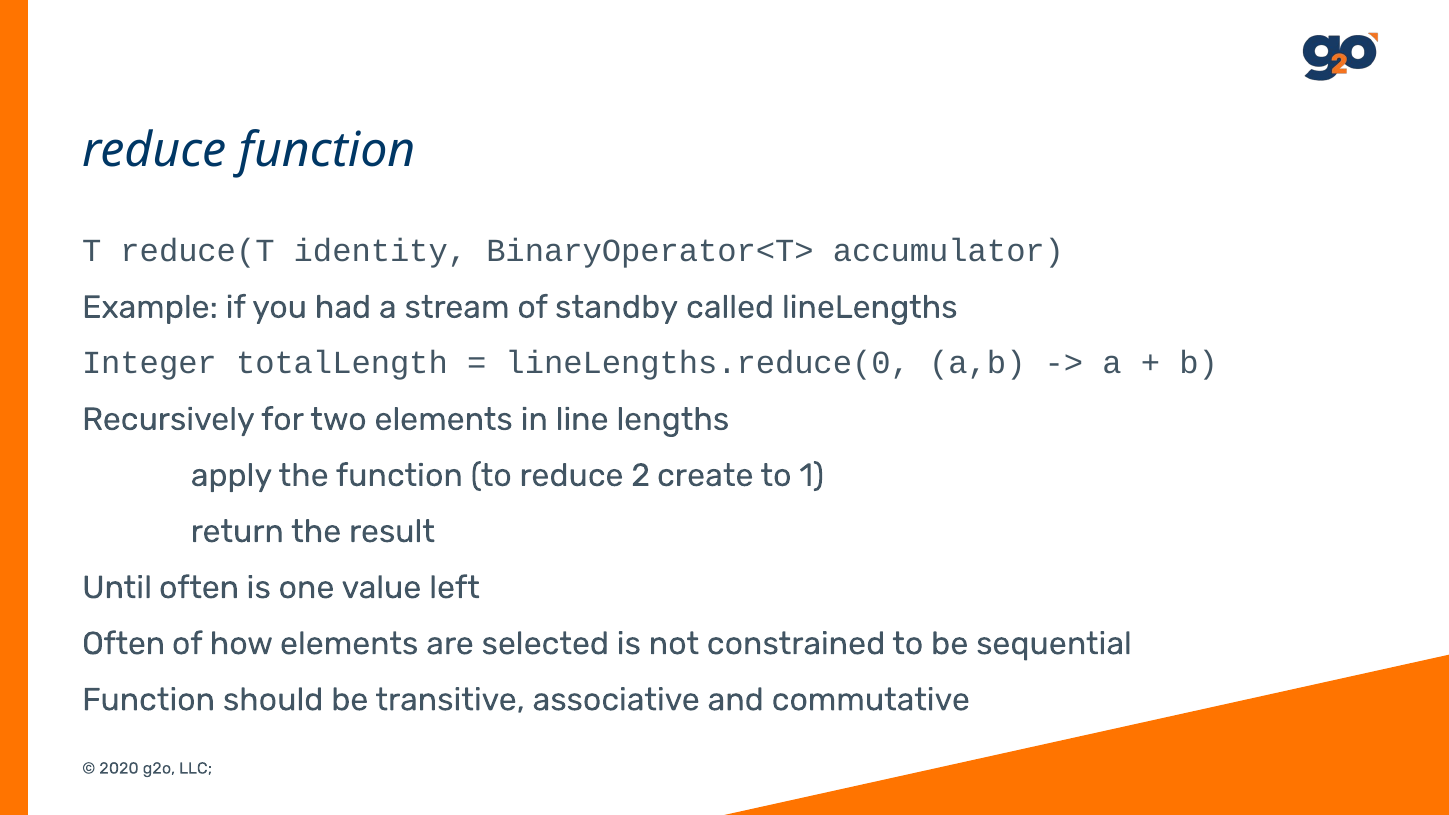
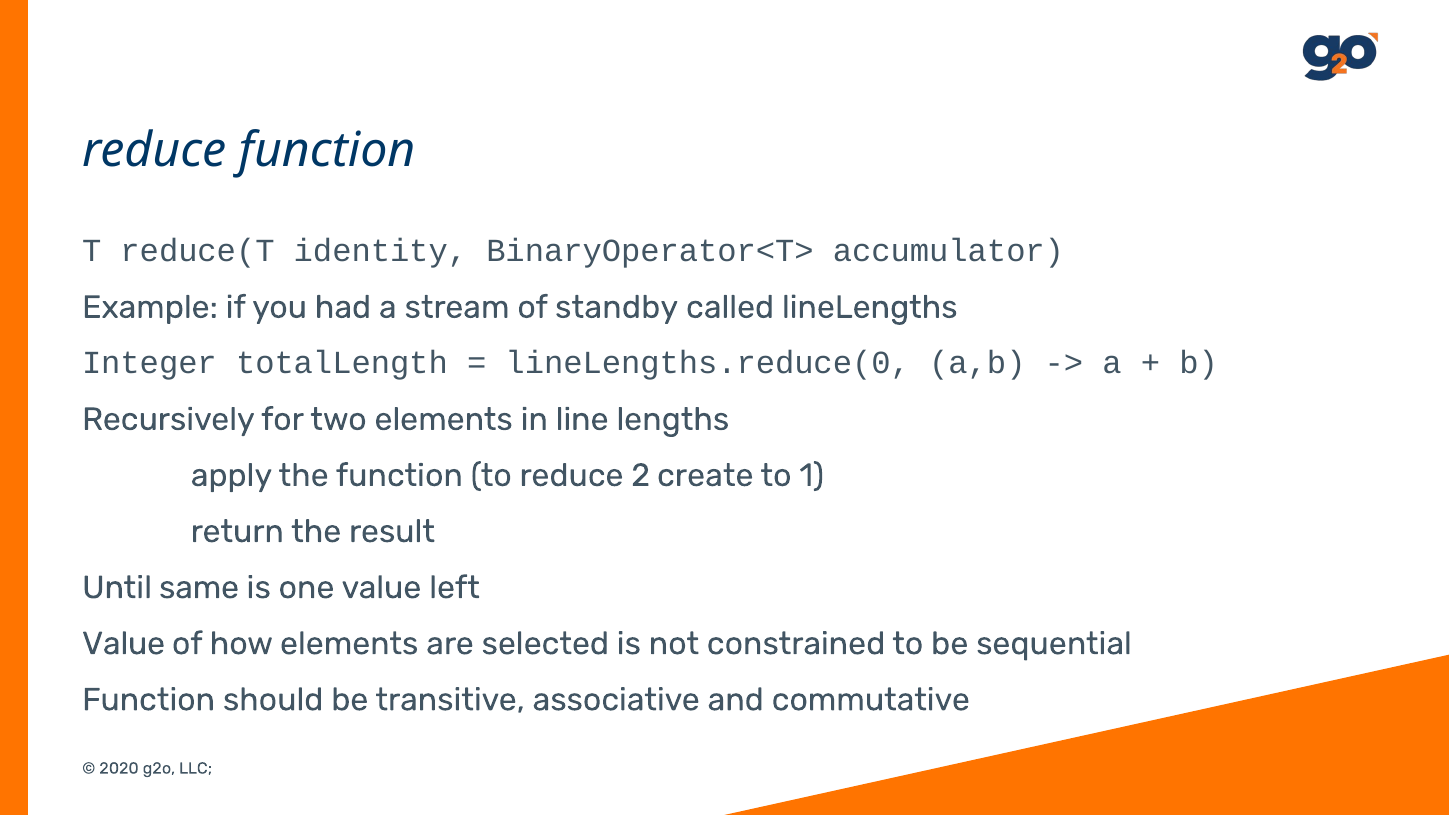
Until often: often -> same
Often at (124, 644): Often -> Value
